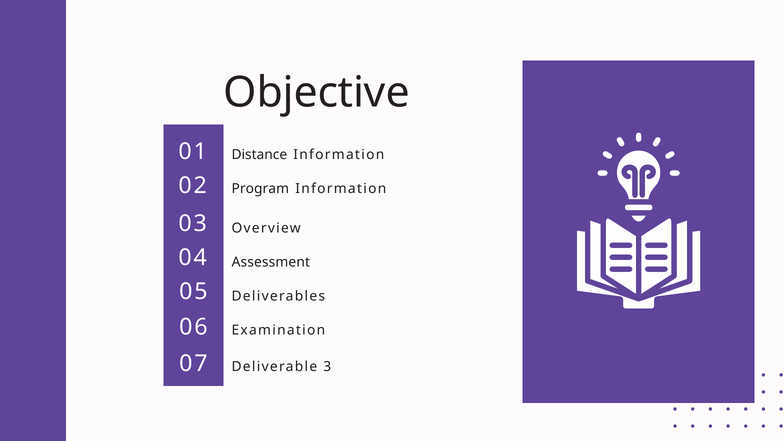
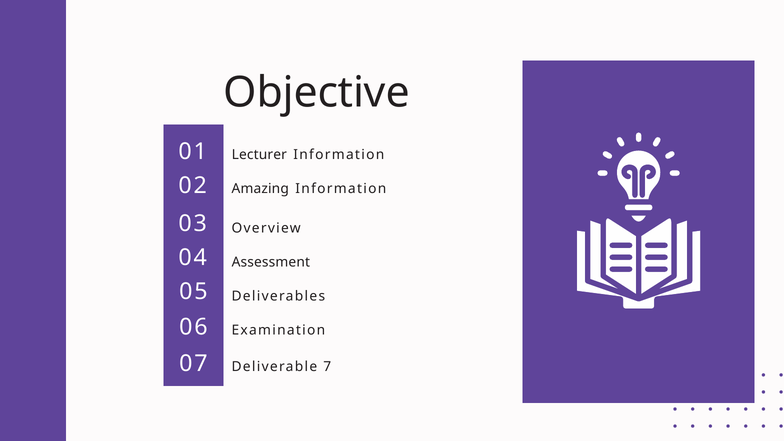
Distance: Distance -> Lecturer
Program: Program -> Amazing
3: 3 -> 7
